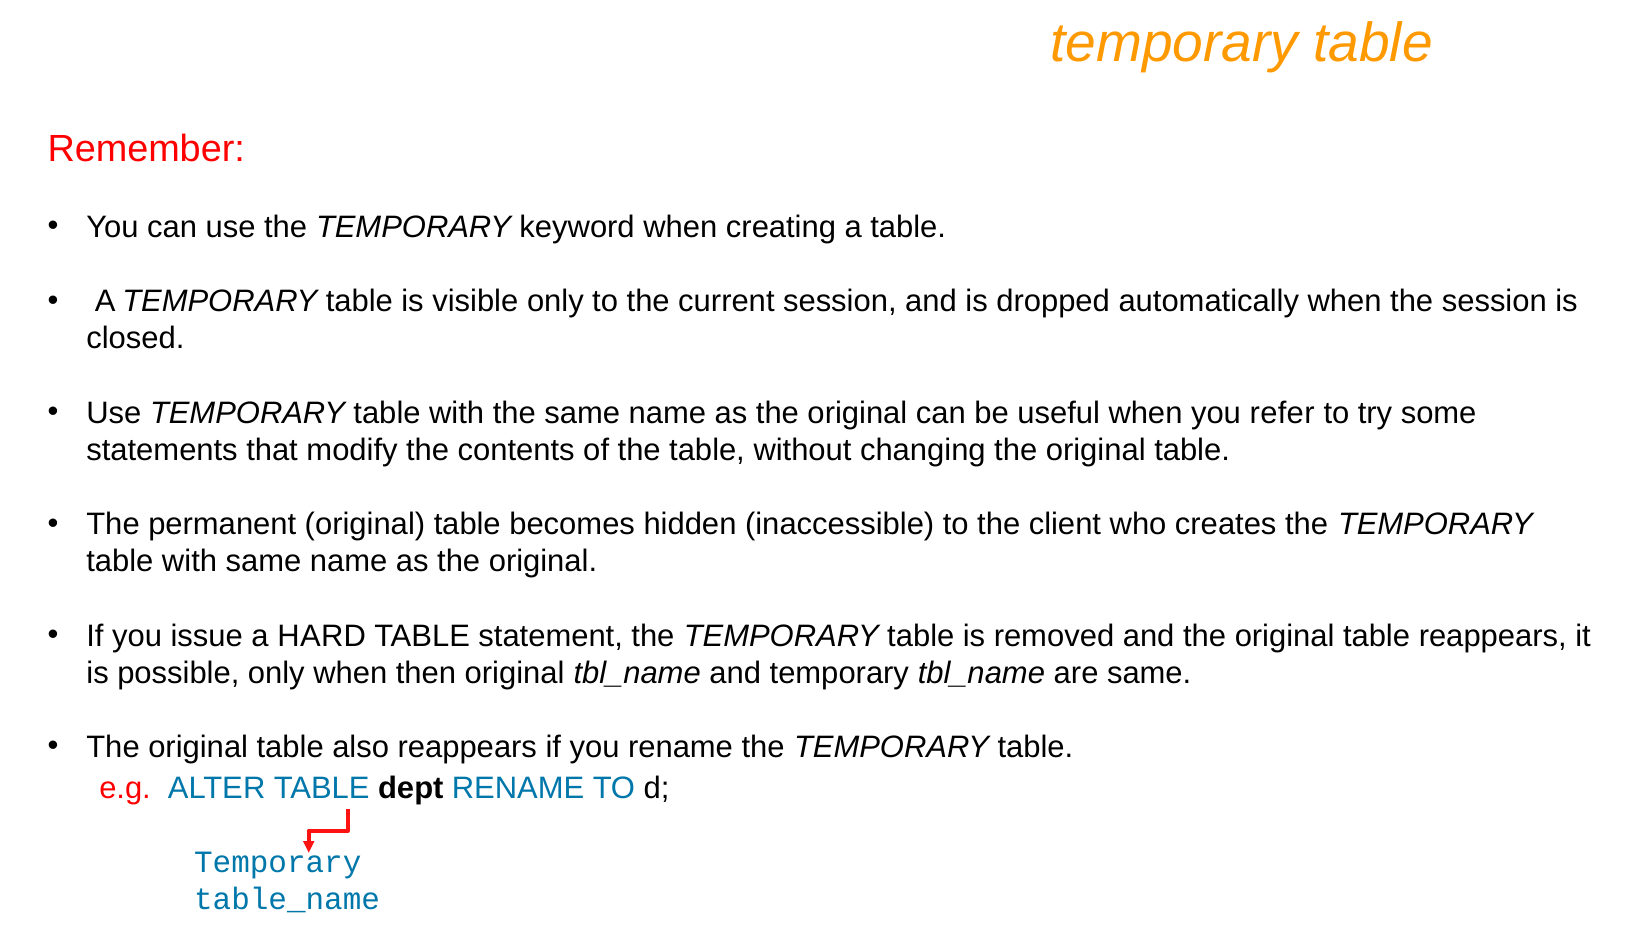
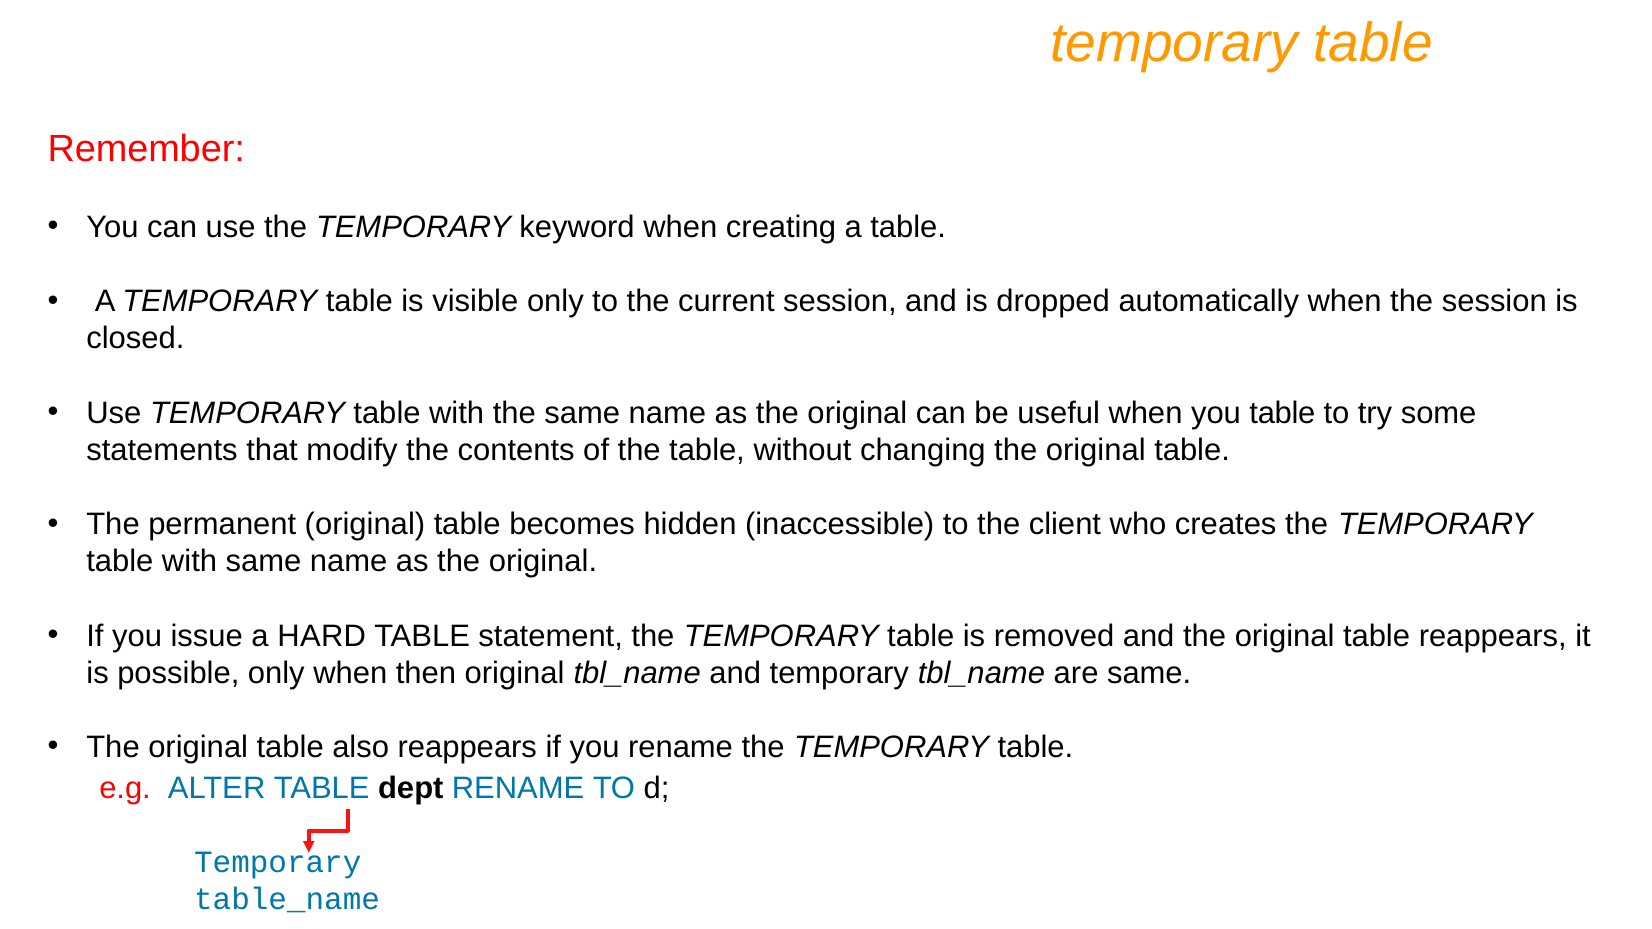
you refer: refer -> table
